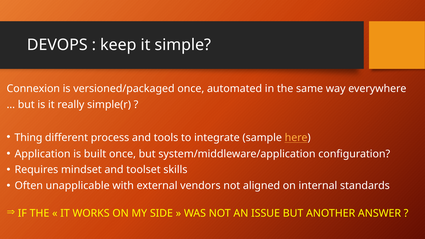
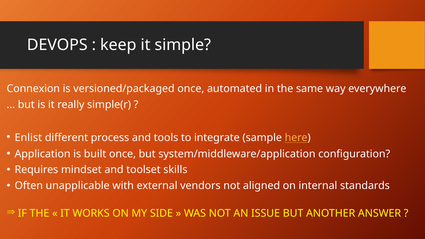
Thing: Thing -> Enlist
